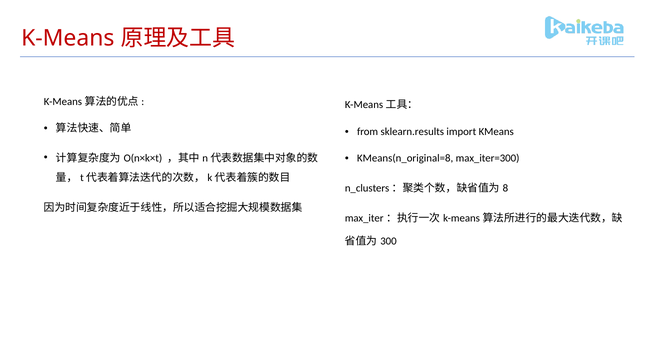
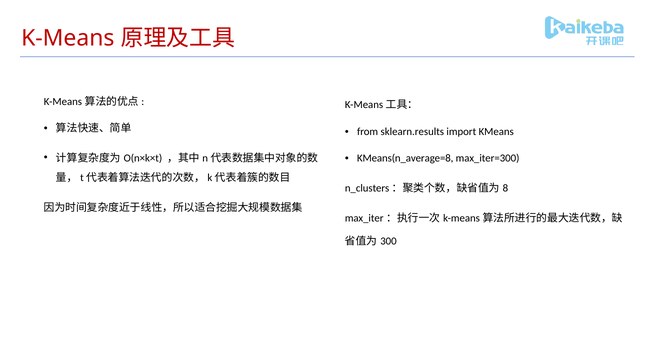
KMeans(n_original=8: KMeans(n_original=8 -> KMeans(n_average=8
